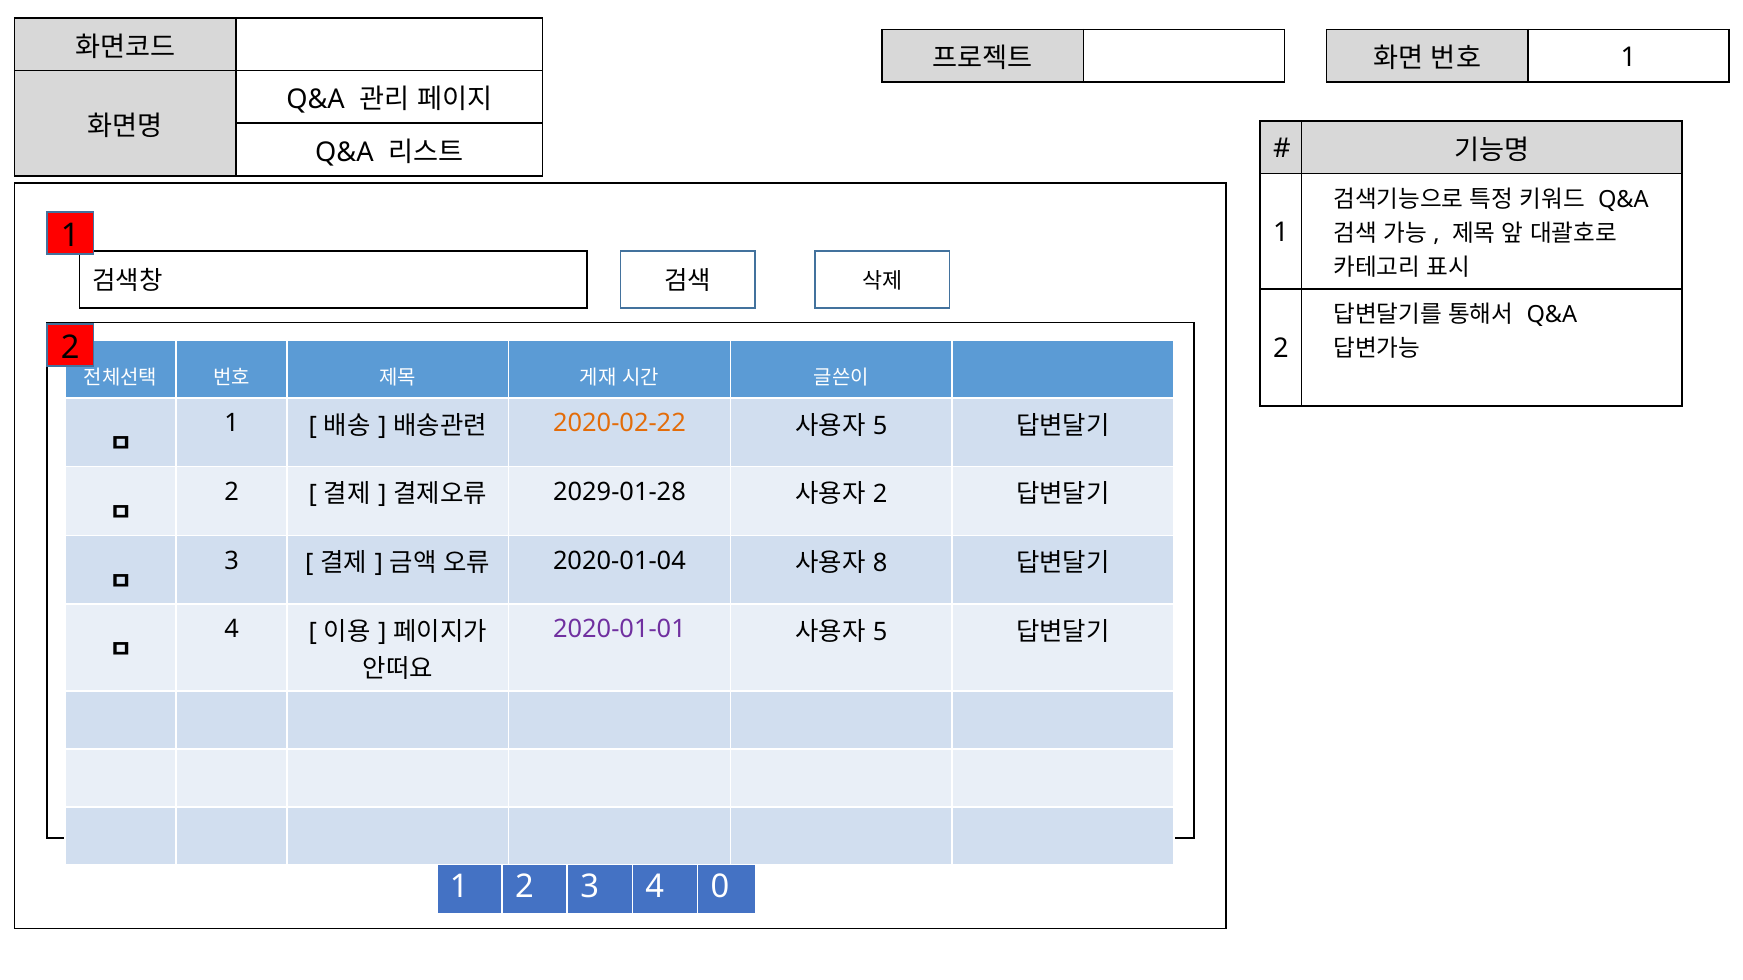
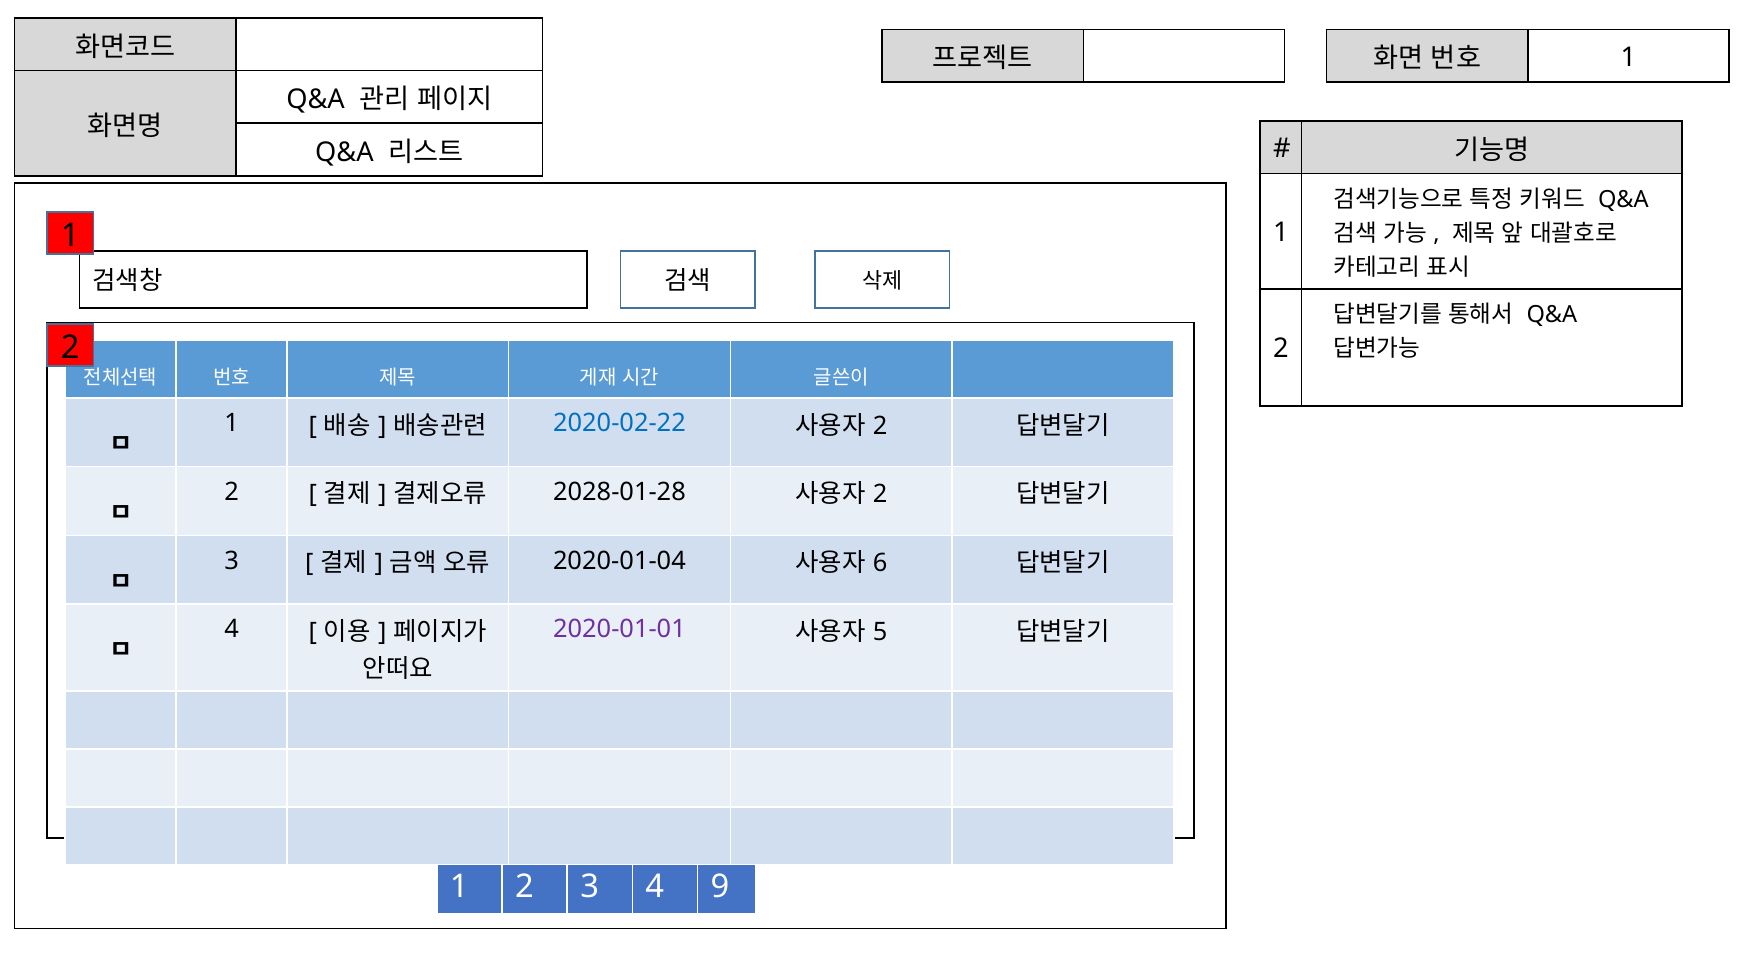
2020-02-22 colour: orange -> blue
5 at (880, 426): 5 -> 2
2029-01-28: 2029-01-28 -> 2028-01-28
8: 8 -> 6
0: 0 -> 9
